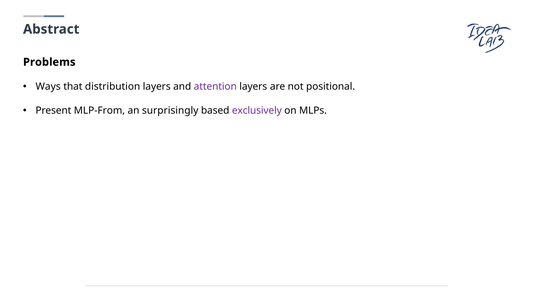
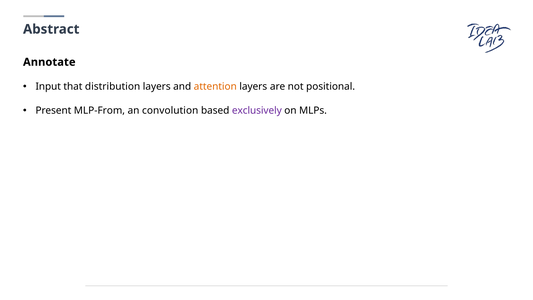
Problems: Problems -> Annotate
Ways: Ways -> Input
attention colour: purple -> orange
surprisingly: surprisingly -> convolution
